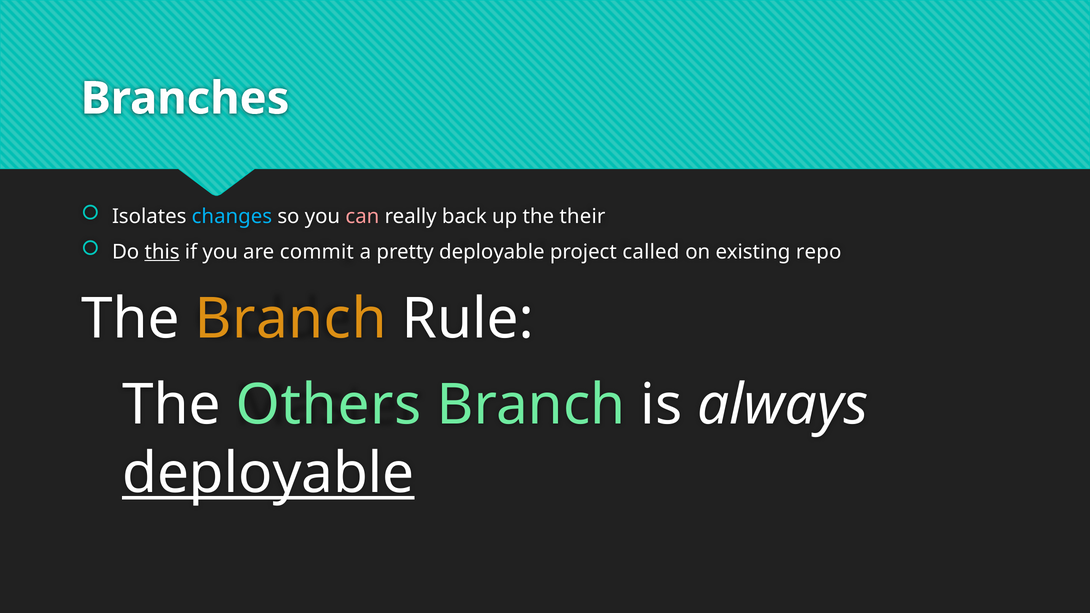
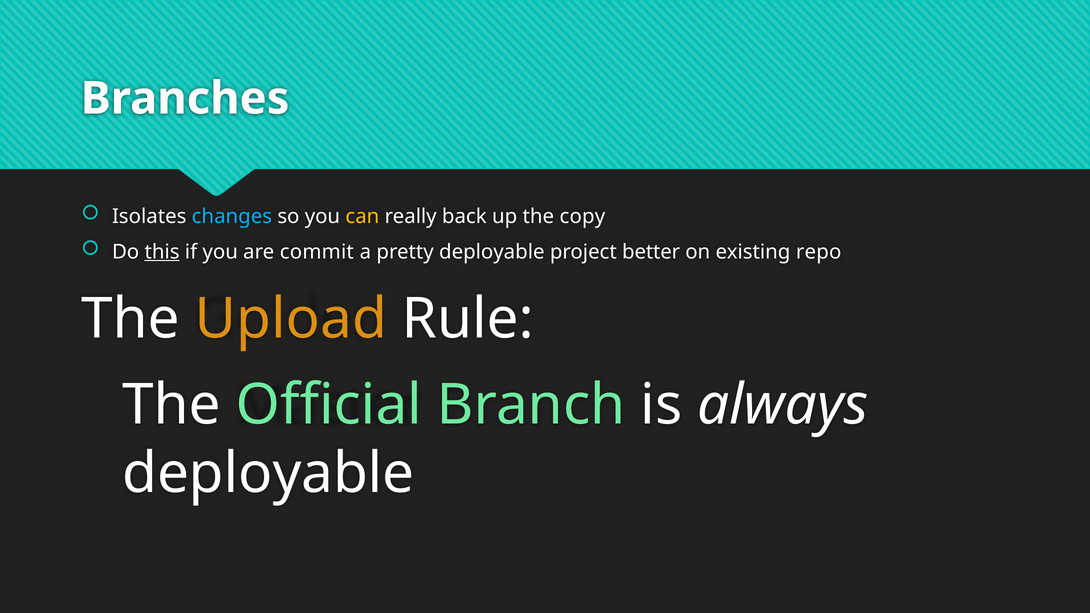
can colour: pink -> yellow
their: their -> copy
called: called -> better
The Branch: Branch -> Upload
Others: Others -> Official
deployable at (268, 473) underline: present -> none
